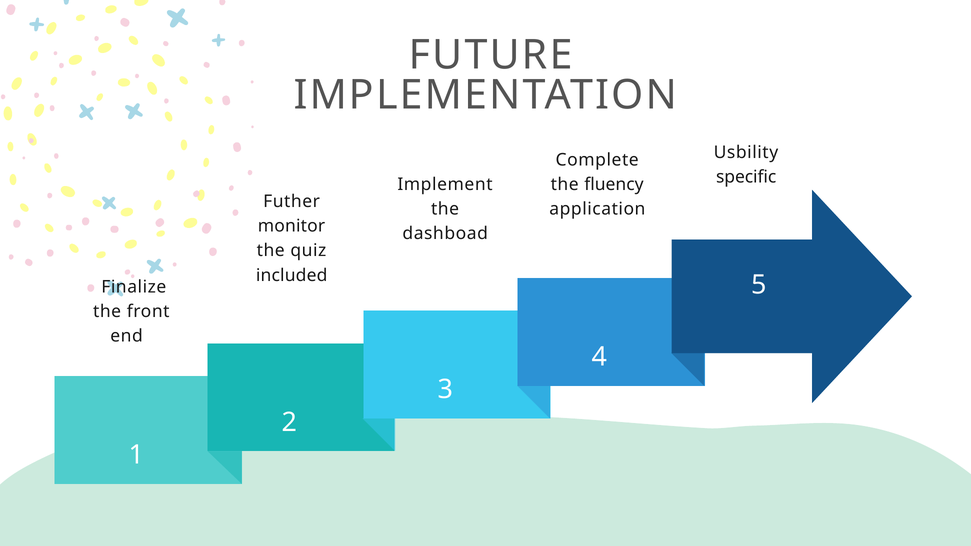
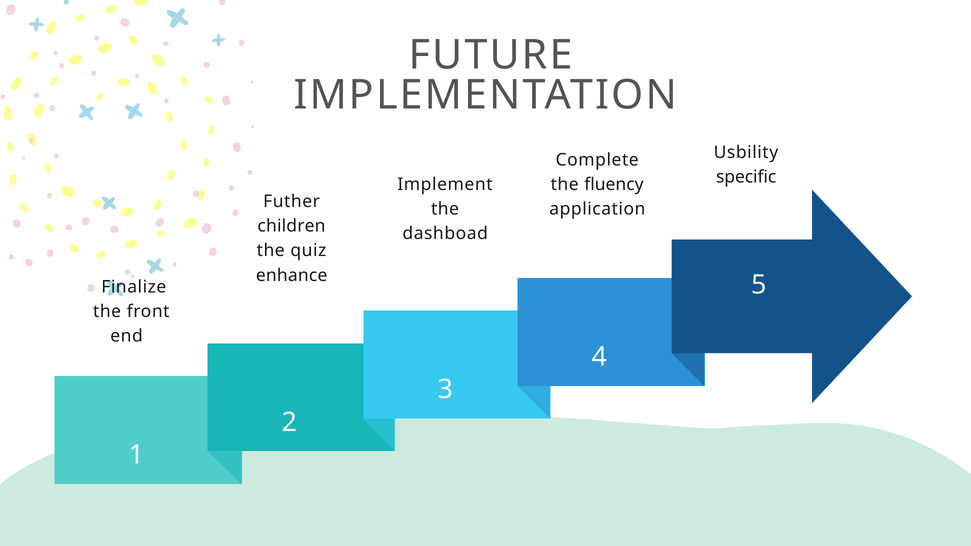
monitor: monitor -> children
included: included -> enhance
